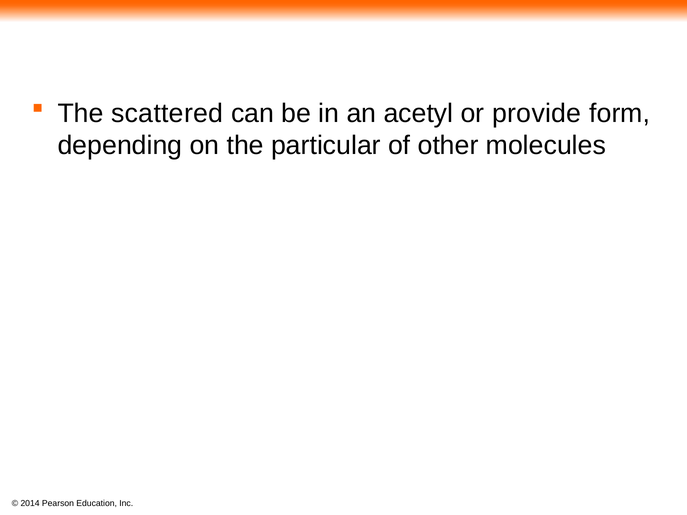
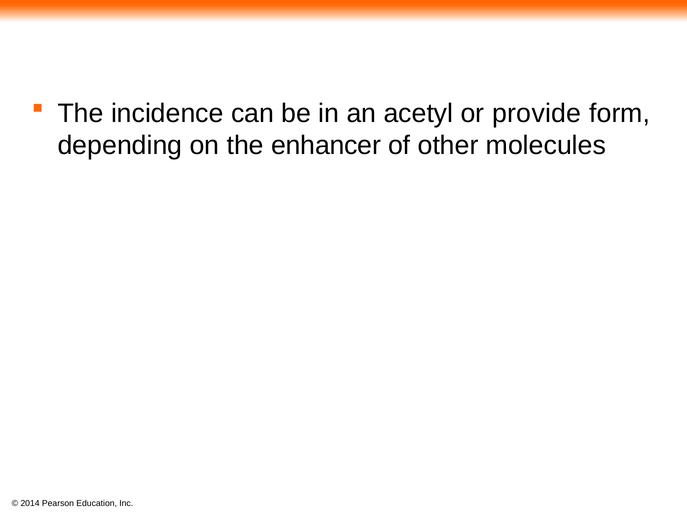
scattered: scattered -> incidence
particular: particular -> enhancer
